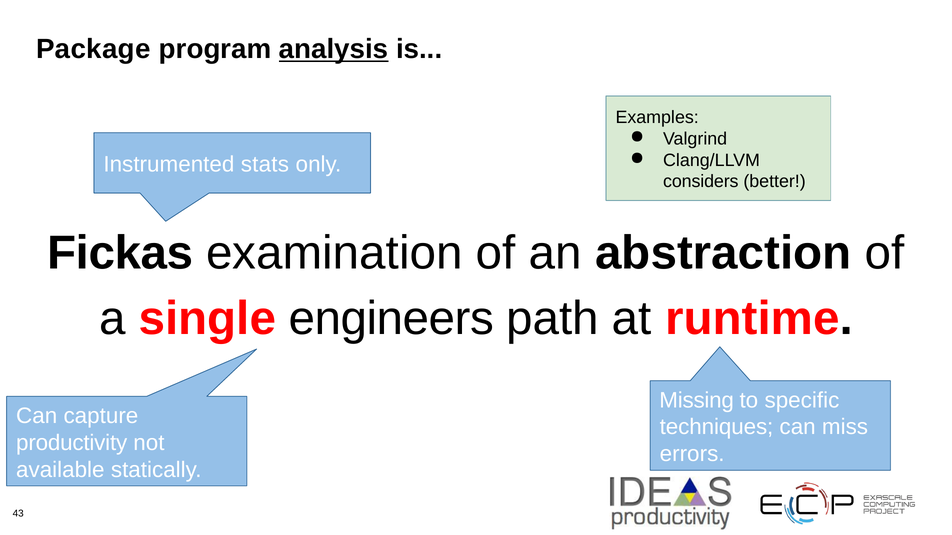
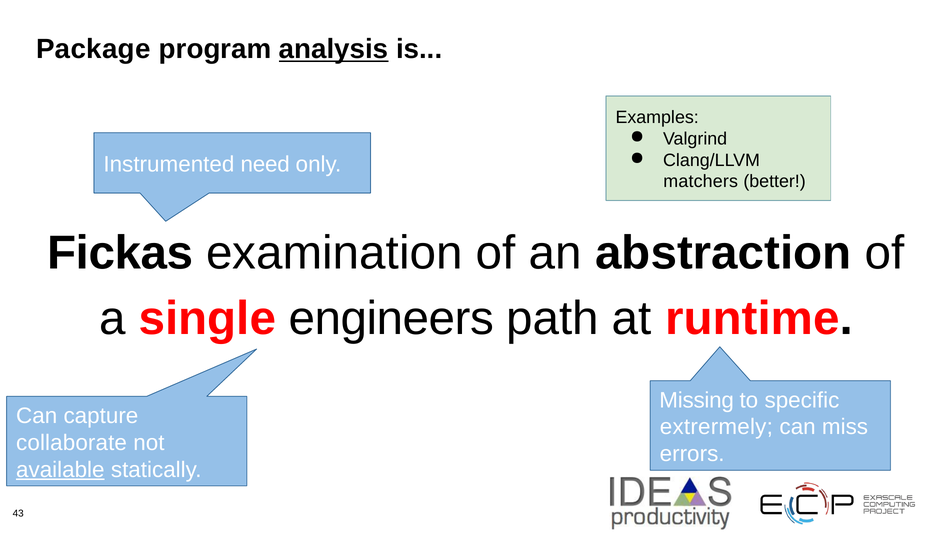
stats: stats -> need
considers: considers -> matchers
techniques: techniques -> extrermely
productivity: productivity -> collaborate
available underline: none -> present
